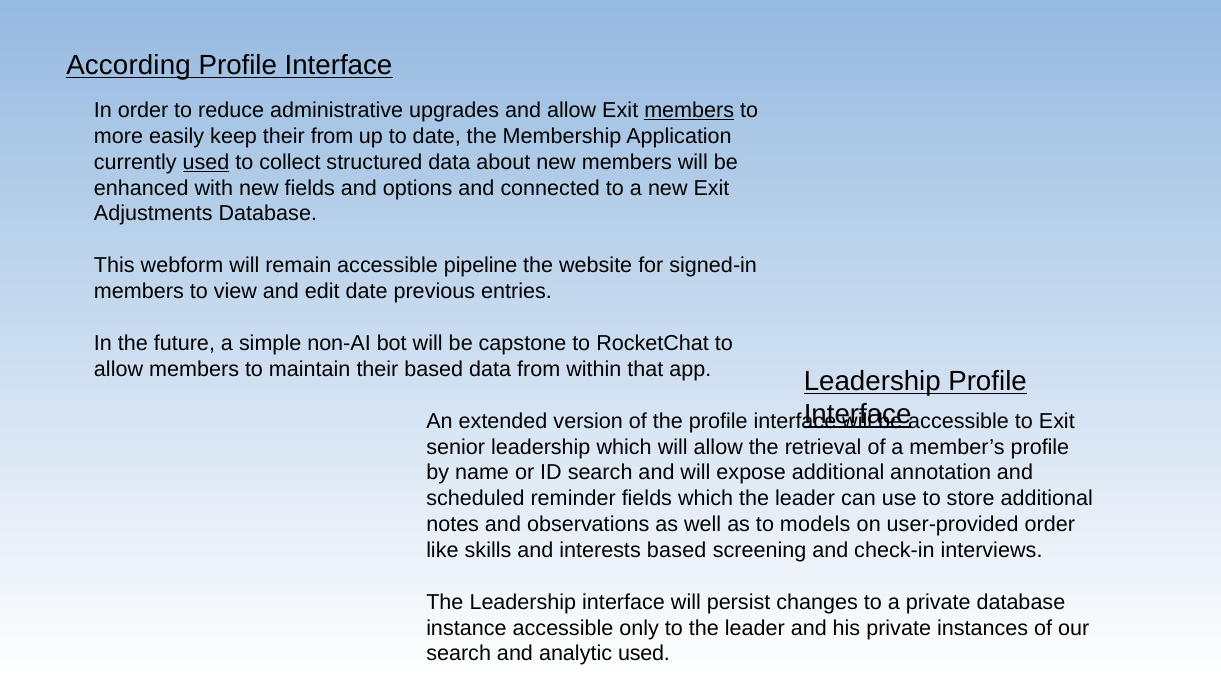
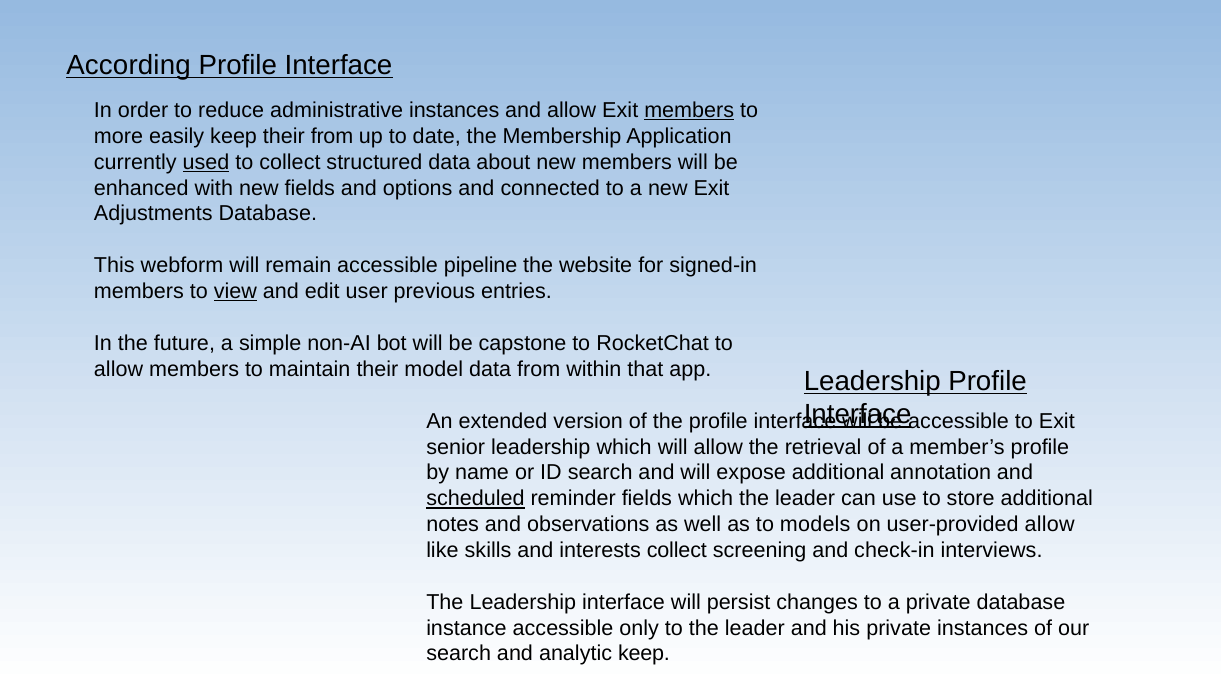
administrative upgrades: upgrades -> instances
view underline: none -> present
edit date: date -> user
their based: based -> model
scheduled underline: none -> present
user-provided order: order -> allow
interests based: based -> collect
analytic used: used -> keep
